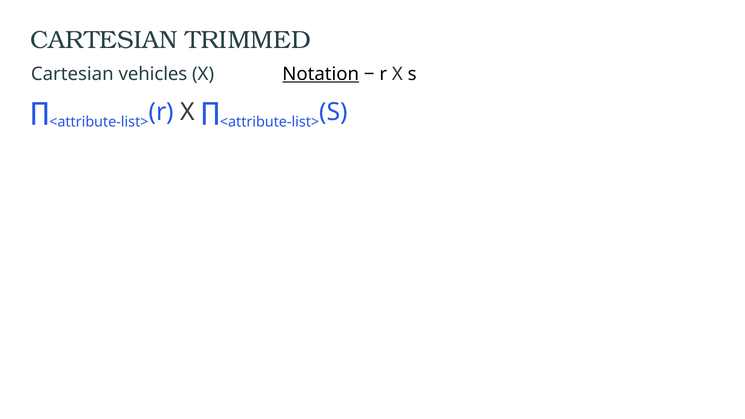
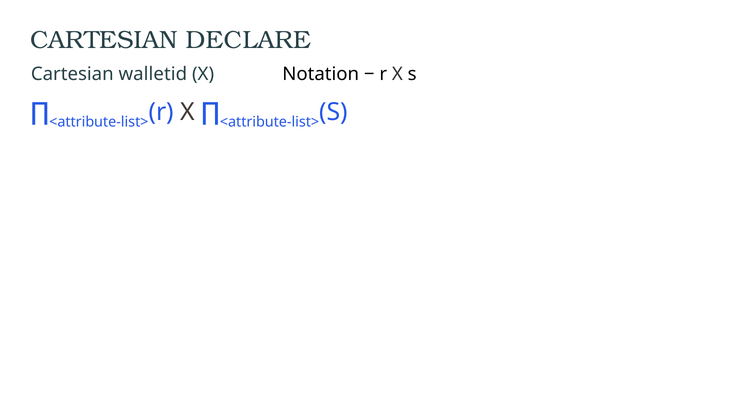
TRIMMED: TRIMMED -> DECLARE
vehicles: vehicles -> walletid
Notation underline: present -> none
